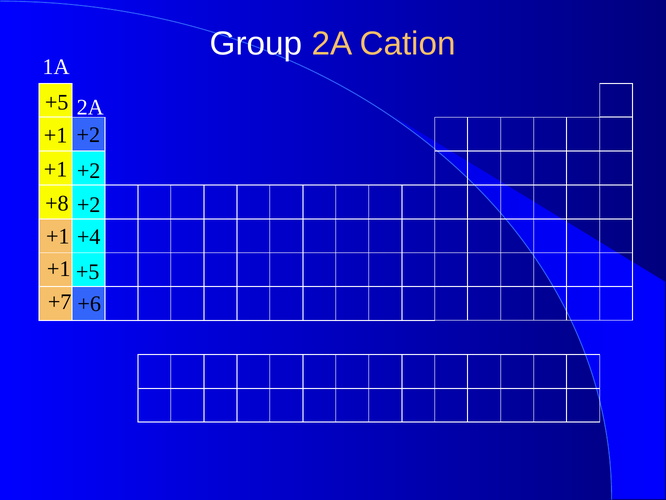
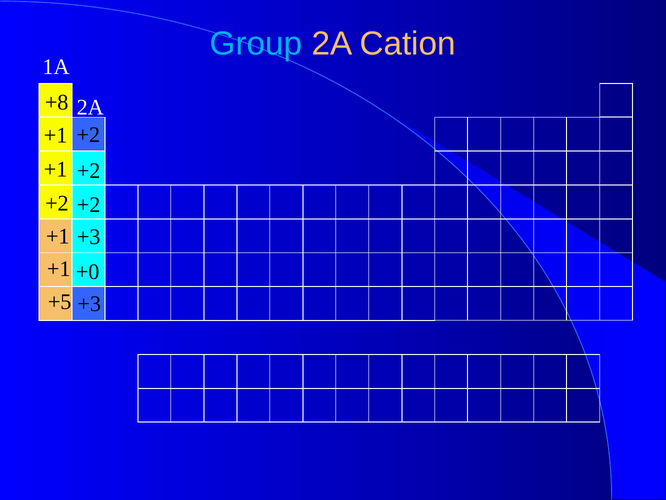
Group colour: white -> light blue
+5 at (57, 102): +5 -> +8
+8 at (57, 203): +8 -> +2
+4 at (89, 236): +4 -> +3
+5 at (88, 272): +5 -> +0
+7: +7 -> +5
+6 at (89, 303): +6 -> +3
